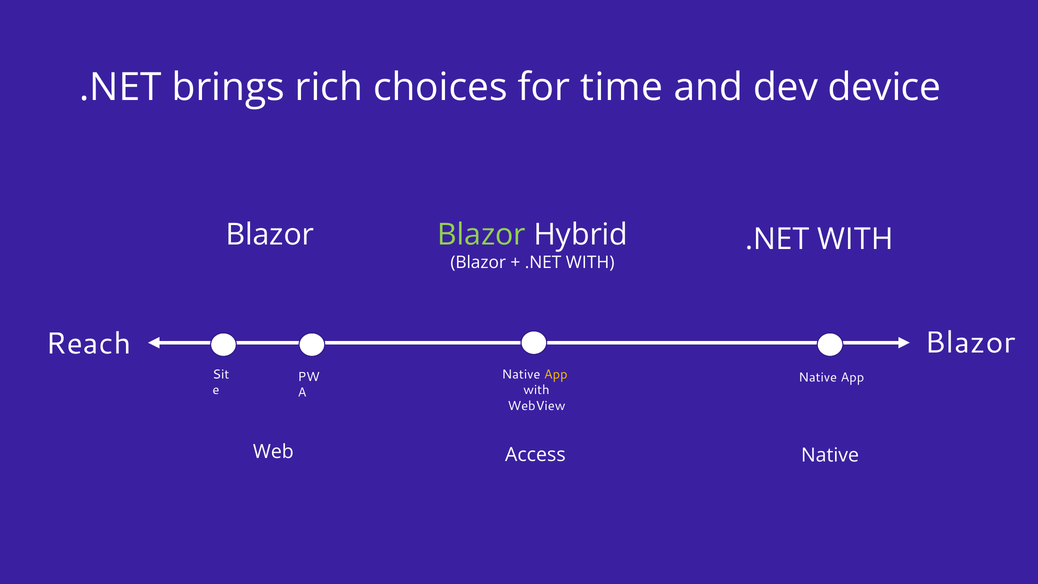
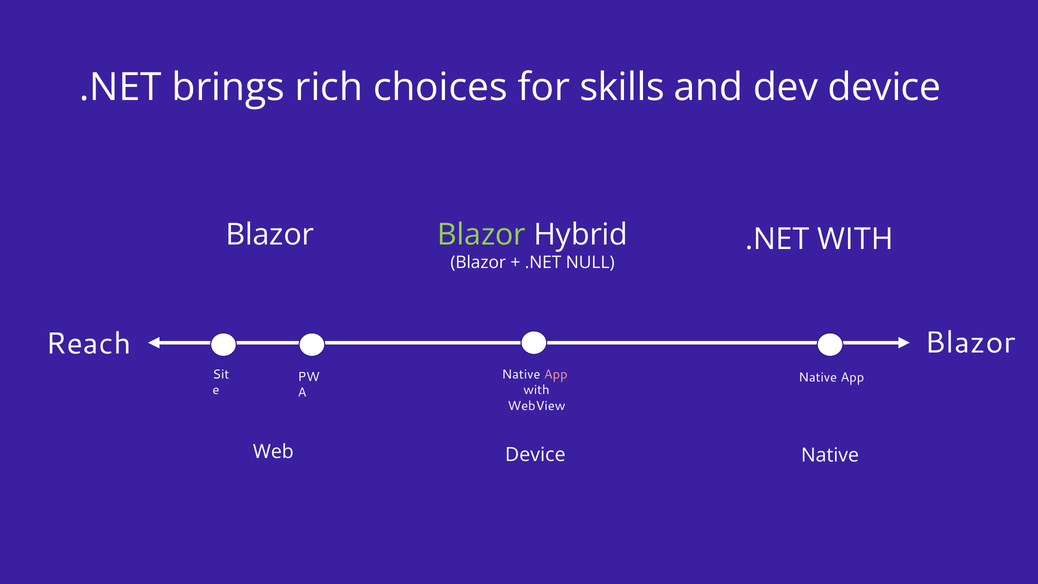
time: time -> skills
WITH at (590, 262): WITH -> NULL
App at (556, 375) colour: yellow -> pink
Web Access: Access -> Device
